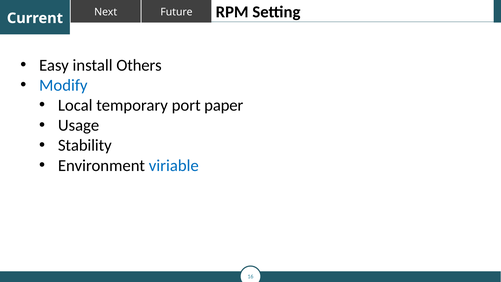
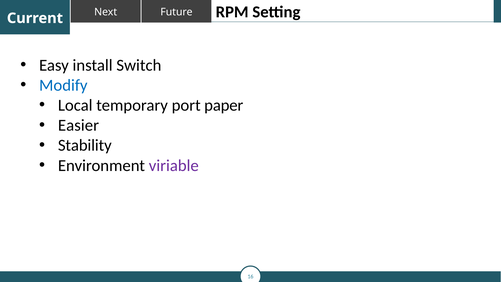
Others: Others -> Switch
Usage: Usage -> Easier
viriable colour: blue -> purple
